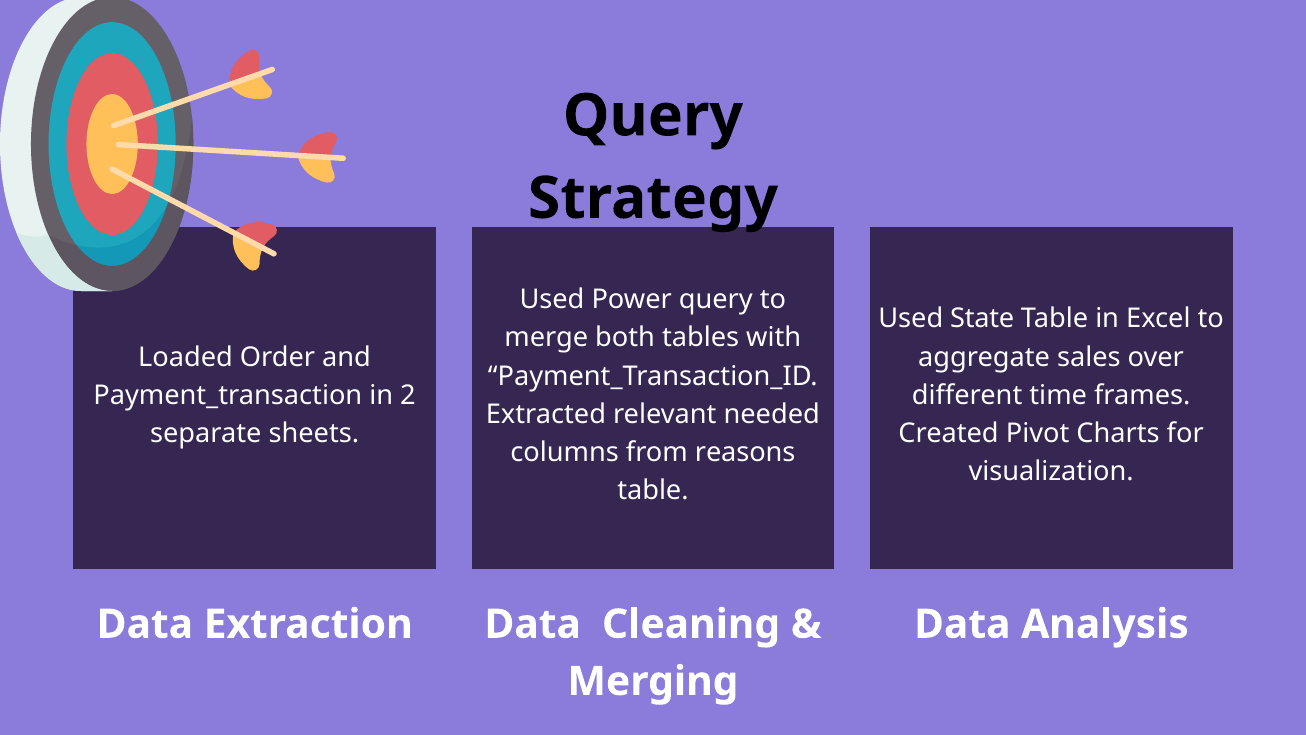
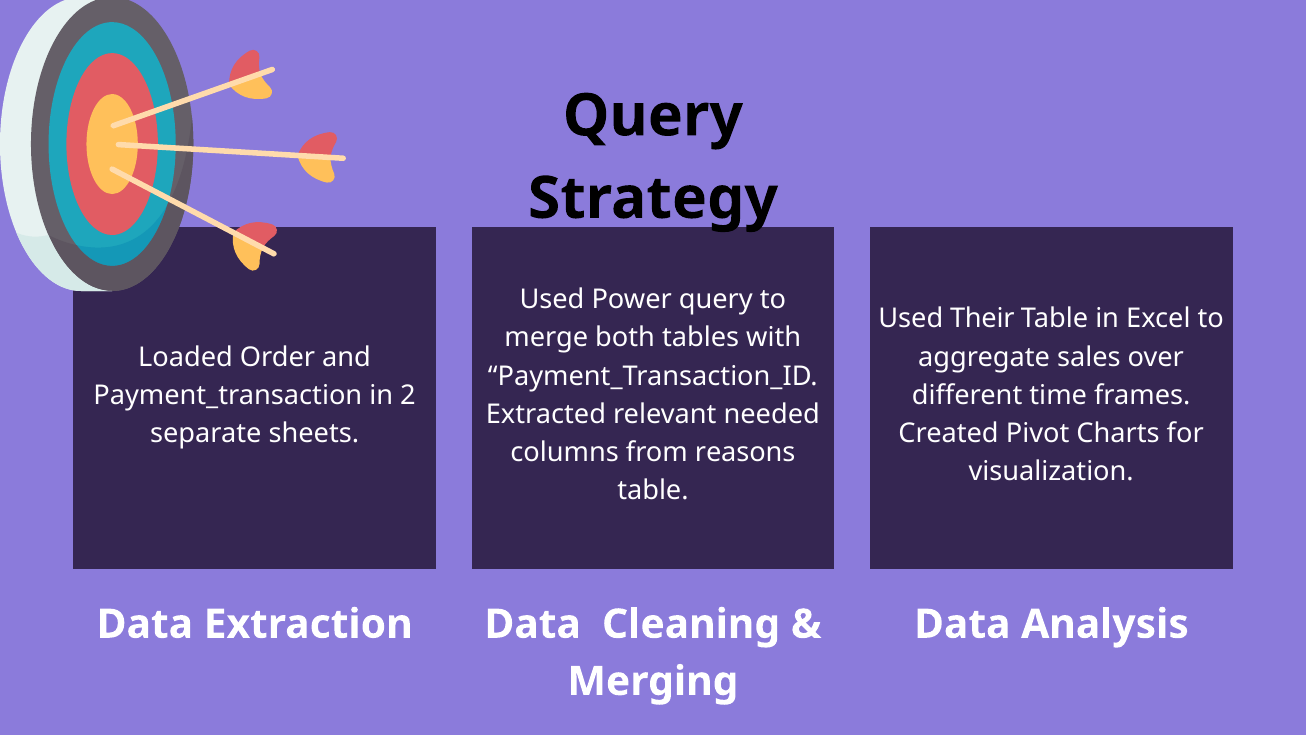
State: State -> Their
